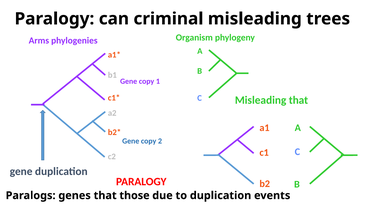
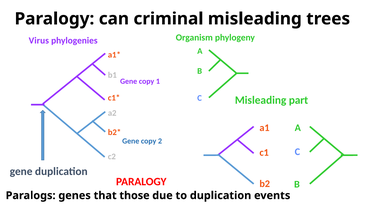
Arms: Arms -> Virus
Misleading that: that -> part
